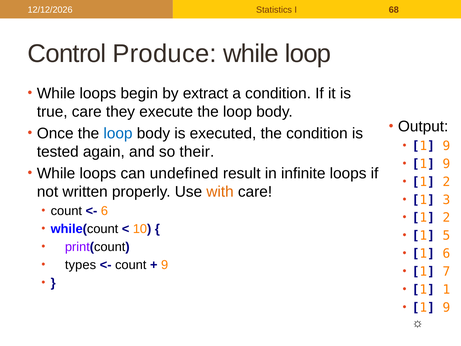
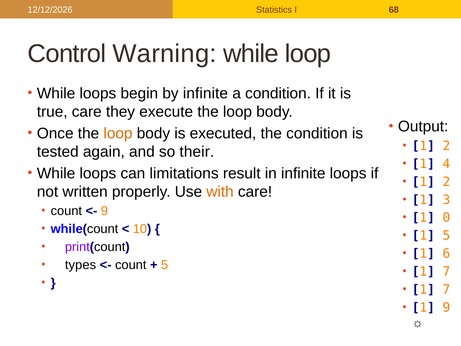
Produce: Produce -> Warning
by extract: extract -> infinite
loop at (118, 133) colour: blue -> orange
9 at (446, 146): 9 -> 2
9 at (446, 164): 9 -> 4
undefined: undefined -> limitations
6 at (104, 211): 6 -> 9
2 at (446, 218): 2 -> 0
9 at (165, 265): 9 -> 5
1 at (446, 289): 1 -> 7
